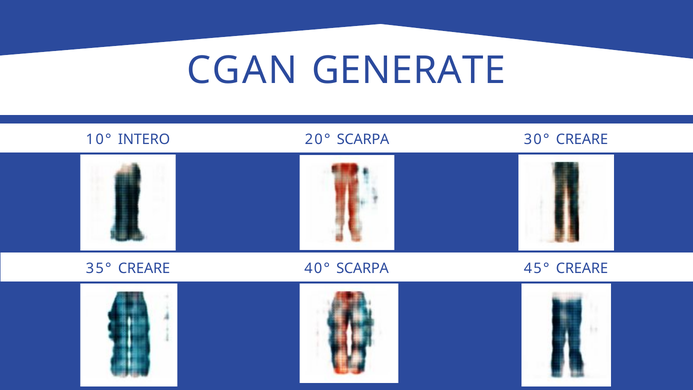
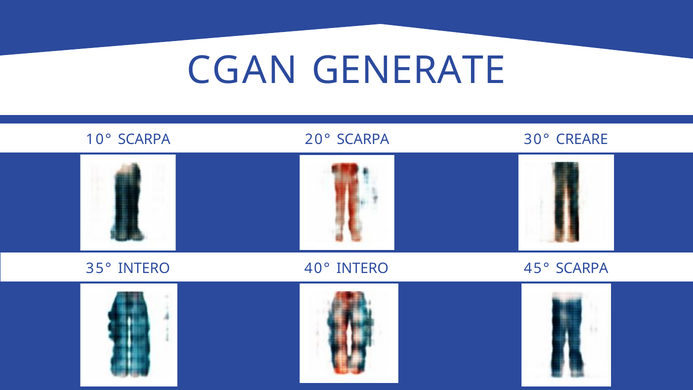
10° INTERO: INTERO -> SCARPA
35° CREARE: CREARE -> INTERO
40° SCARPA: SCARPA -> INTERO
45° CREARE: CREARE -> SCARPA
